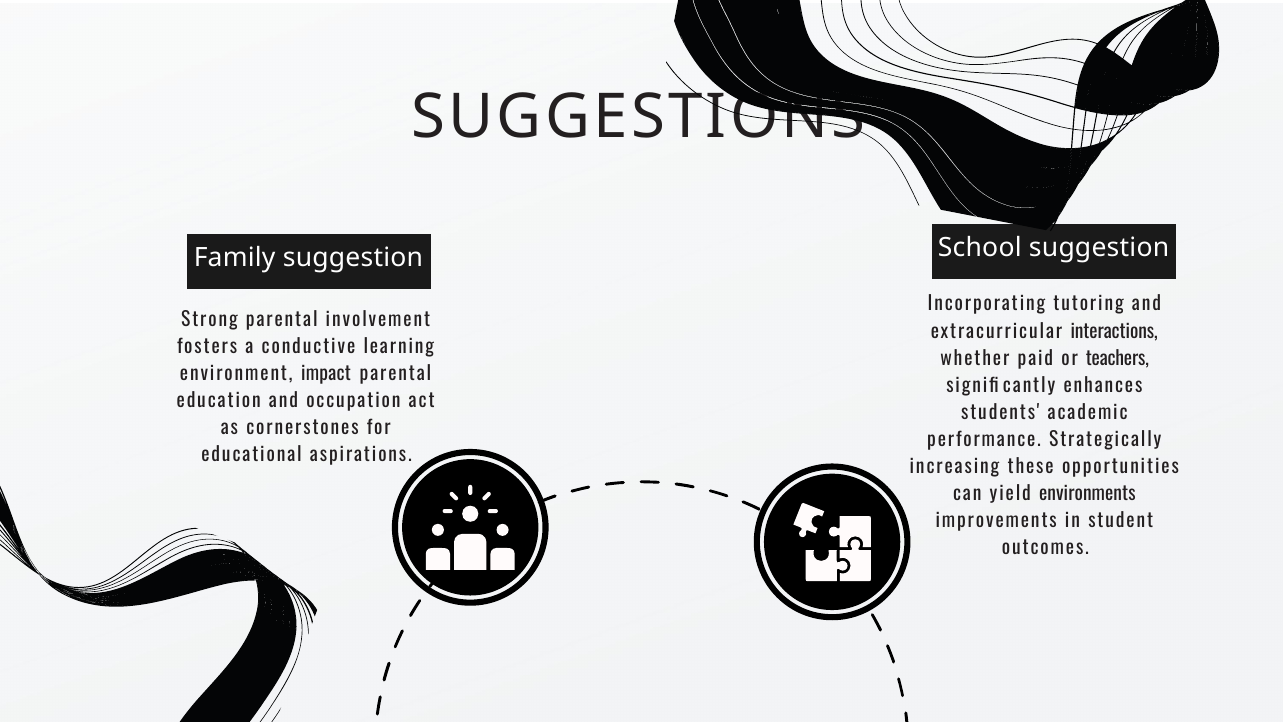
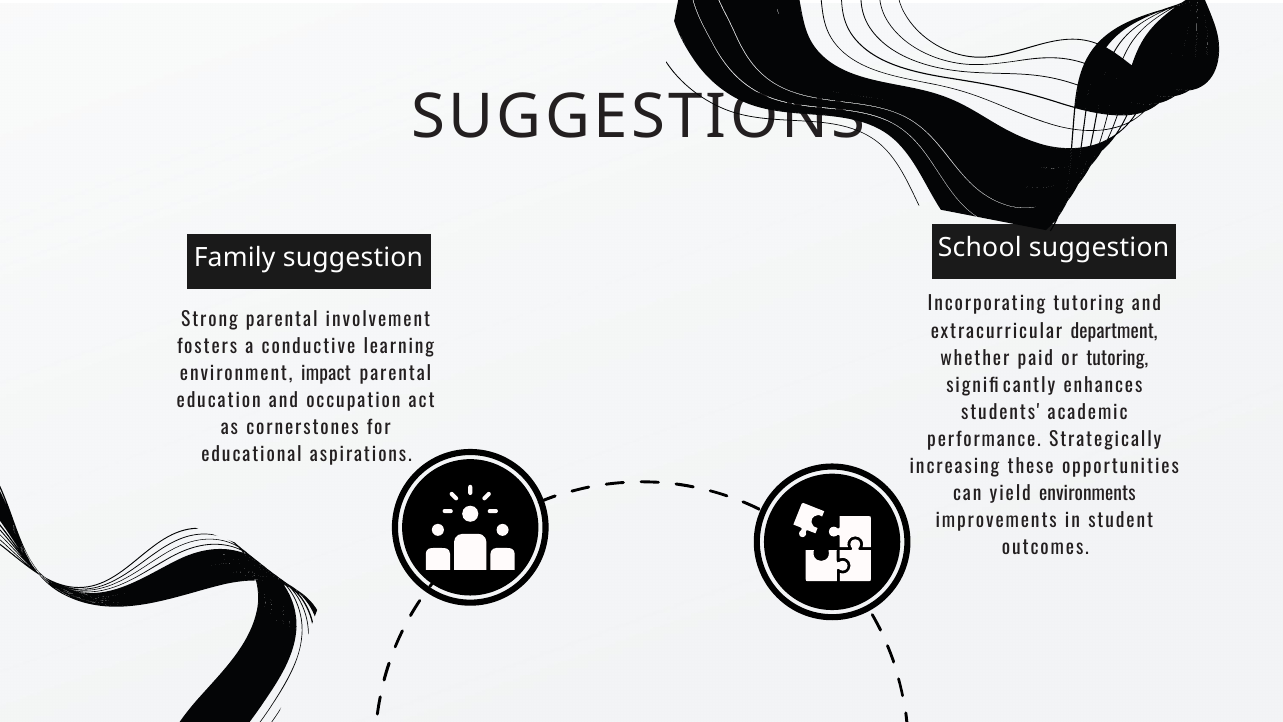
interactions: interactions -> department
or teachers: teachers -> tutoring
